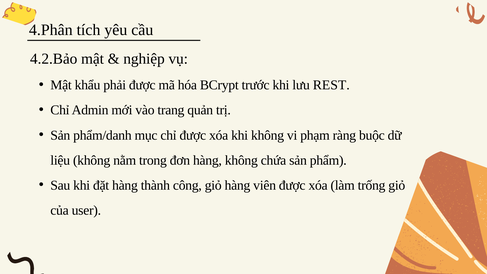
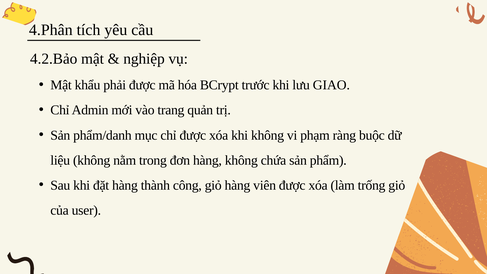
REST: REST -> GIAO
